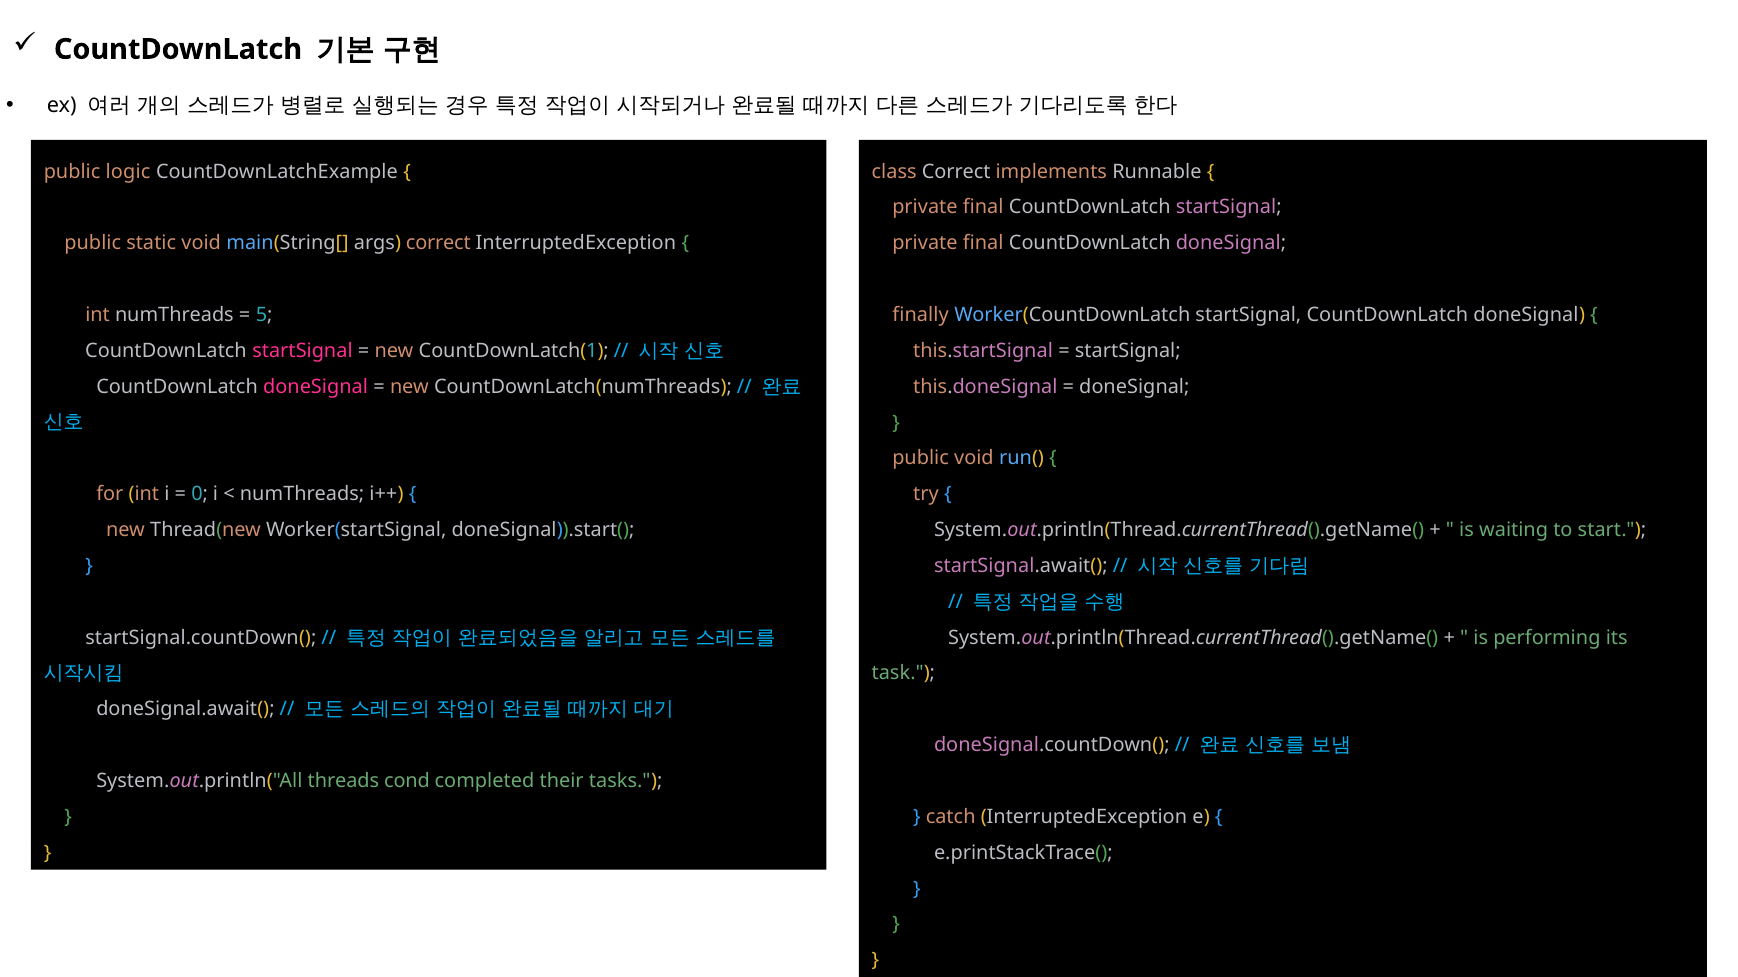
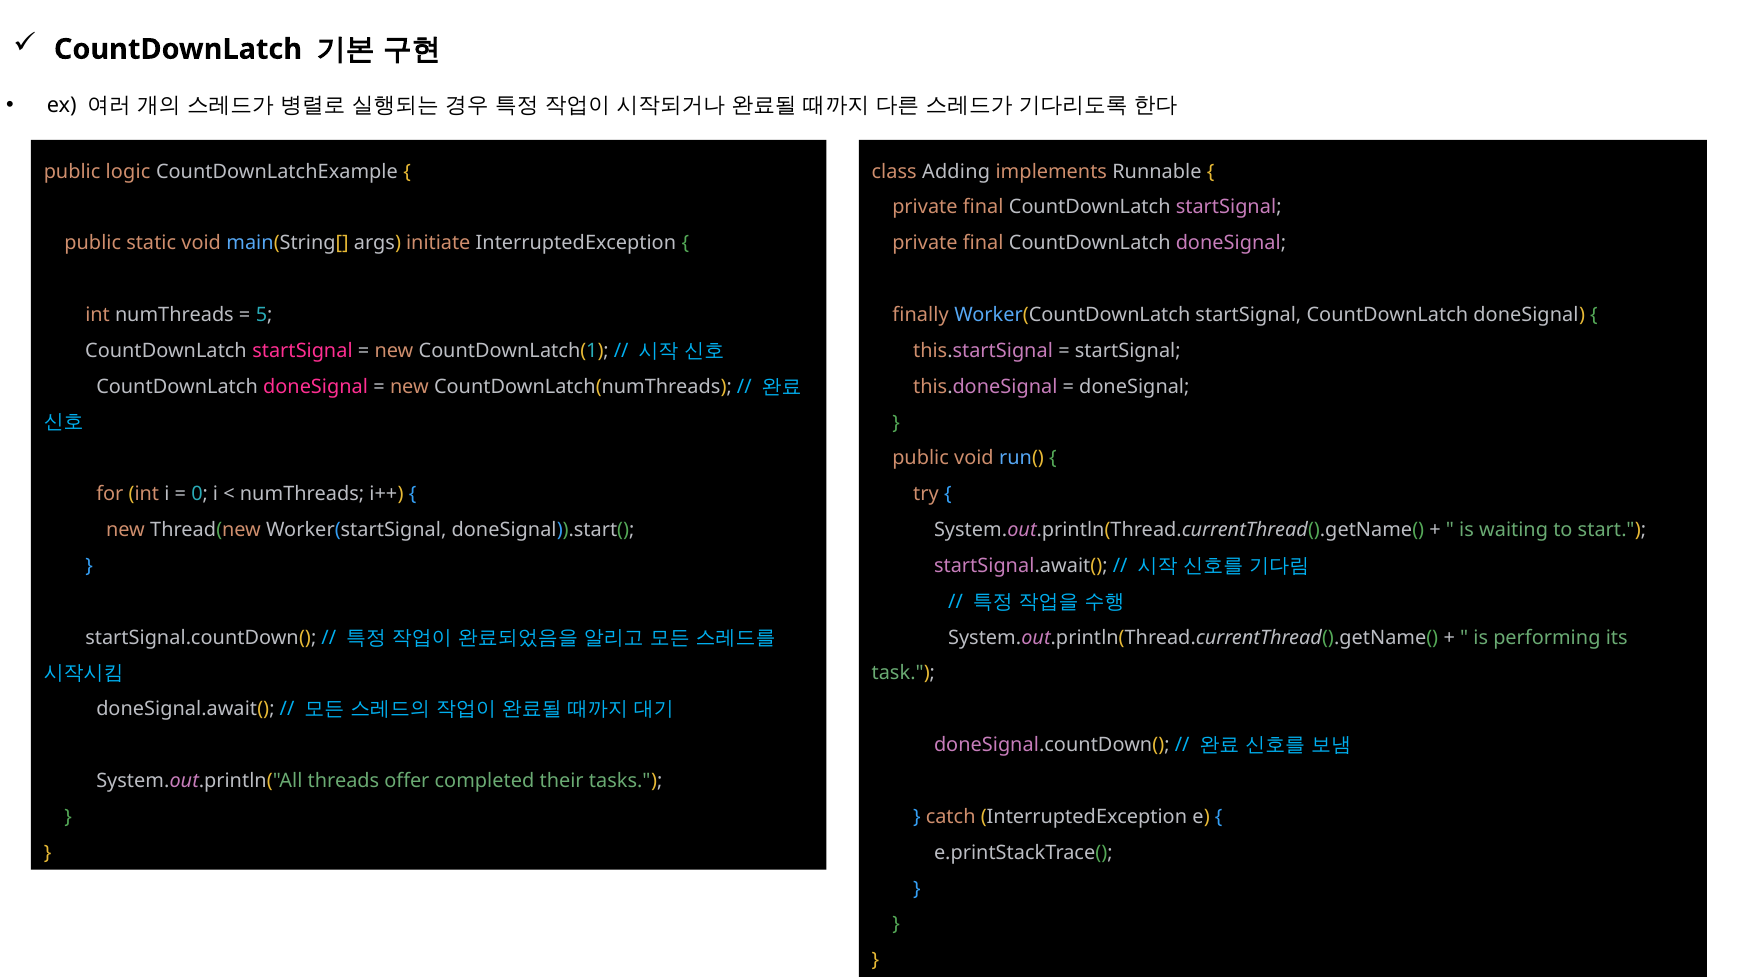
class Correct: Correct -> Adding
args correct: correct -> initiate
cond: cond -> offer
